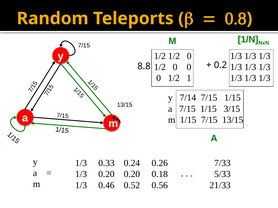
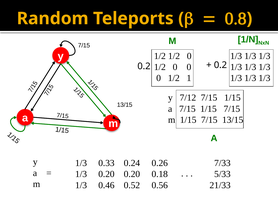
8.8 at (144, 66): 8.8 -> 0.2
7/14: 7/14 -> 7/12
7/15 1/15 3/15: 3/15 -> 7/15
